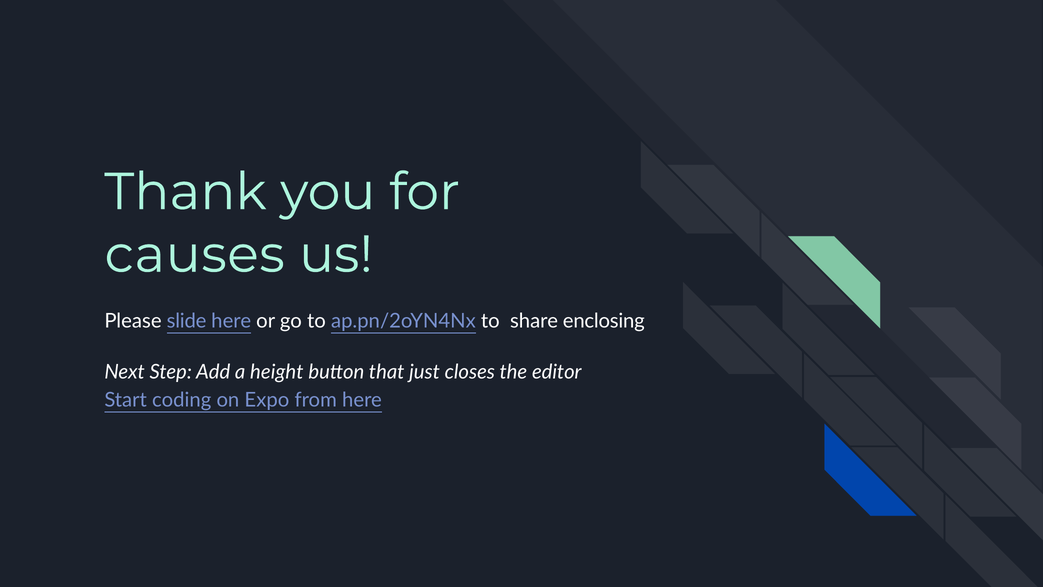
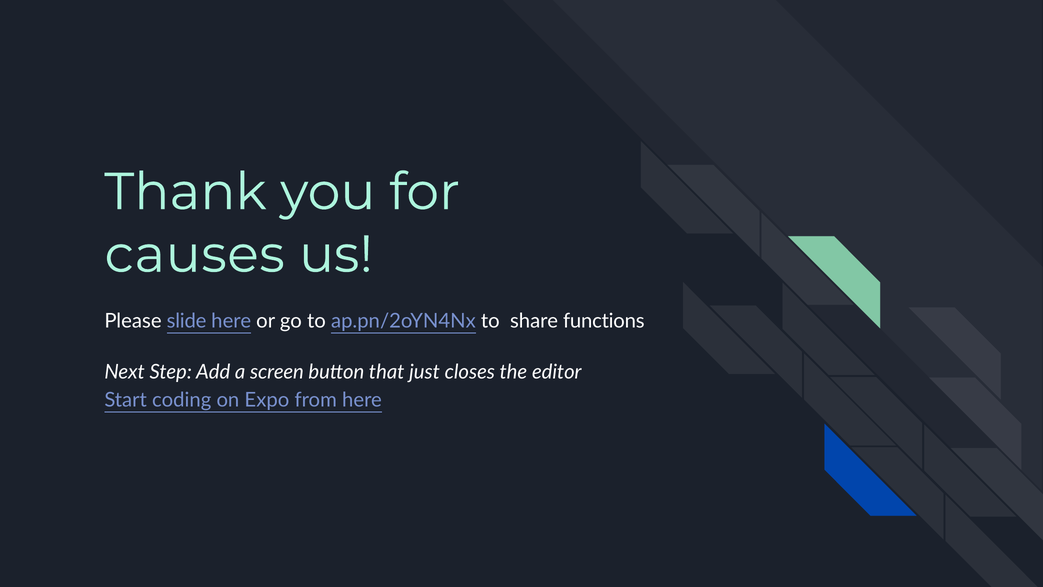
enclosing: enclosing -> functions
height: height -> screen
